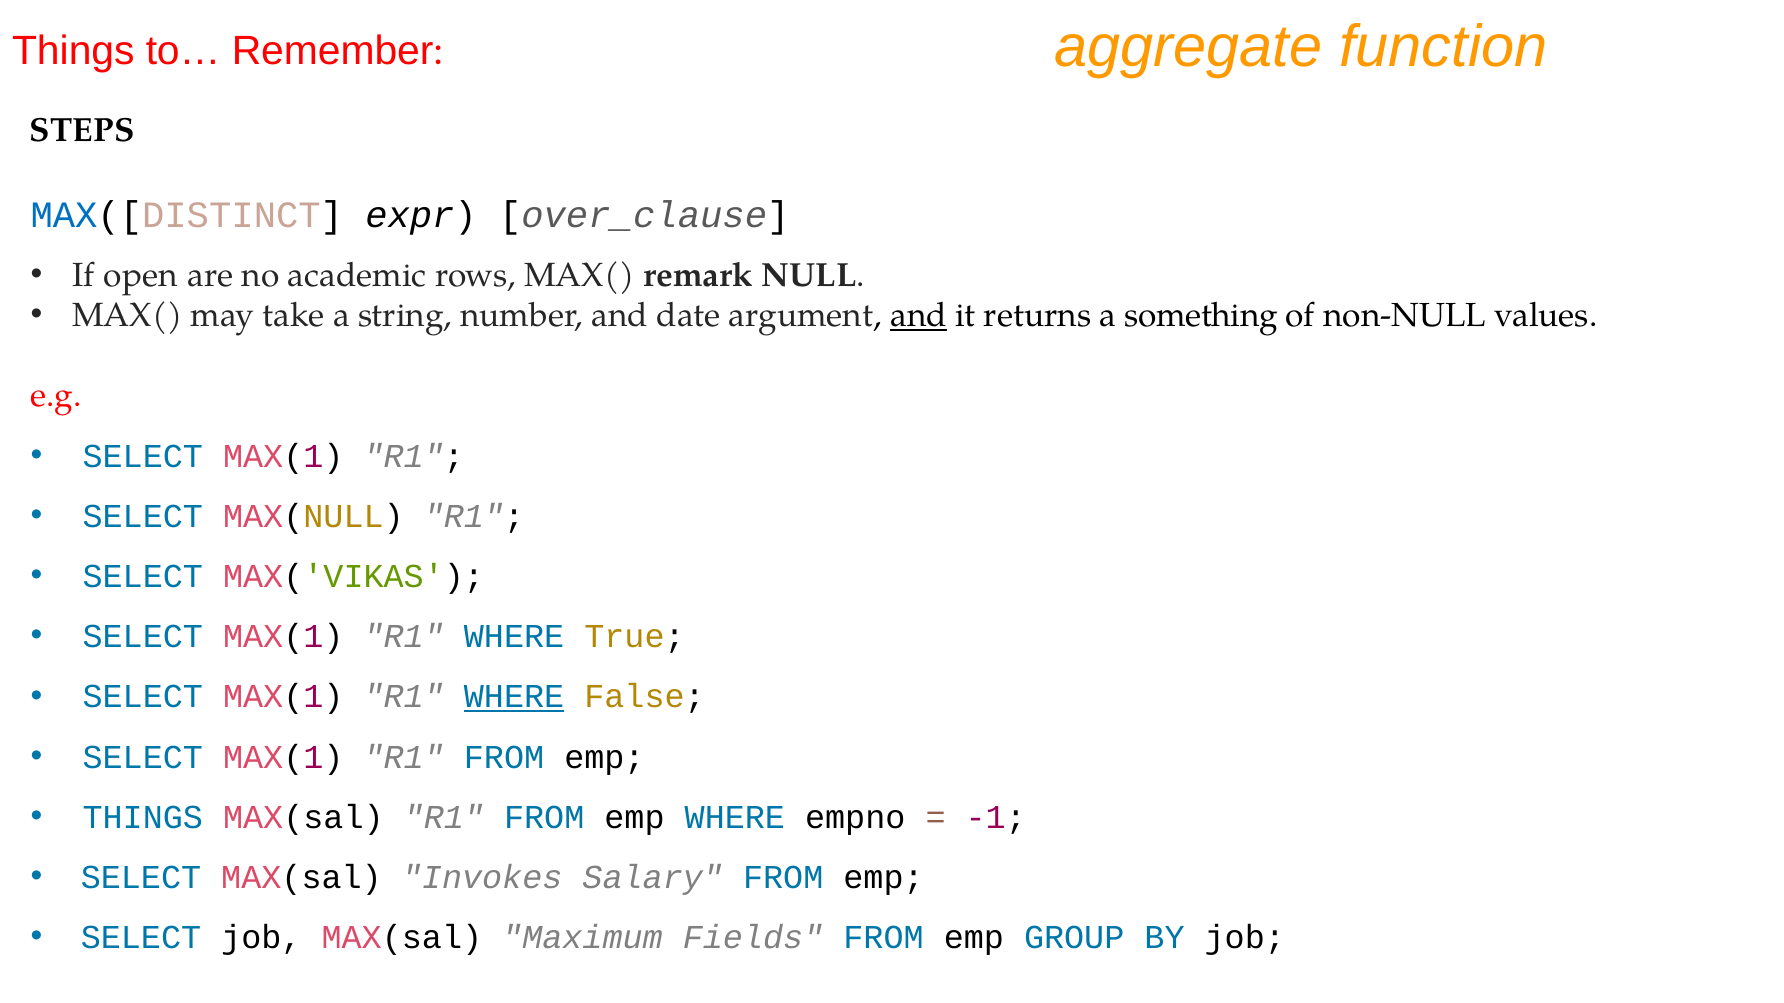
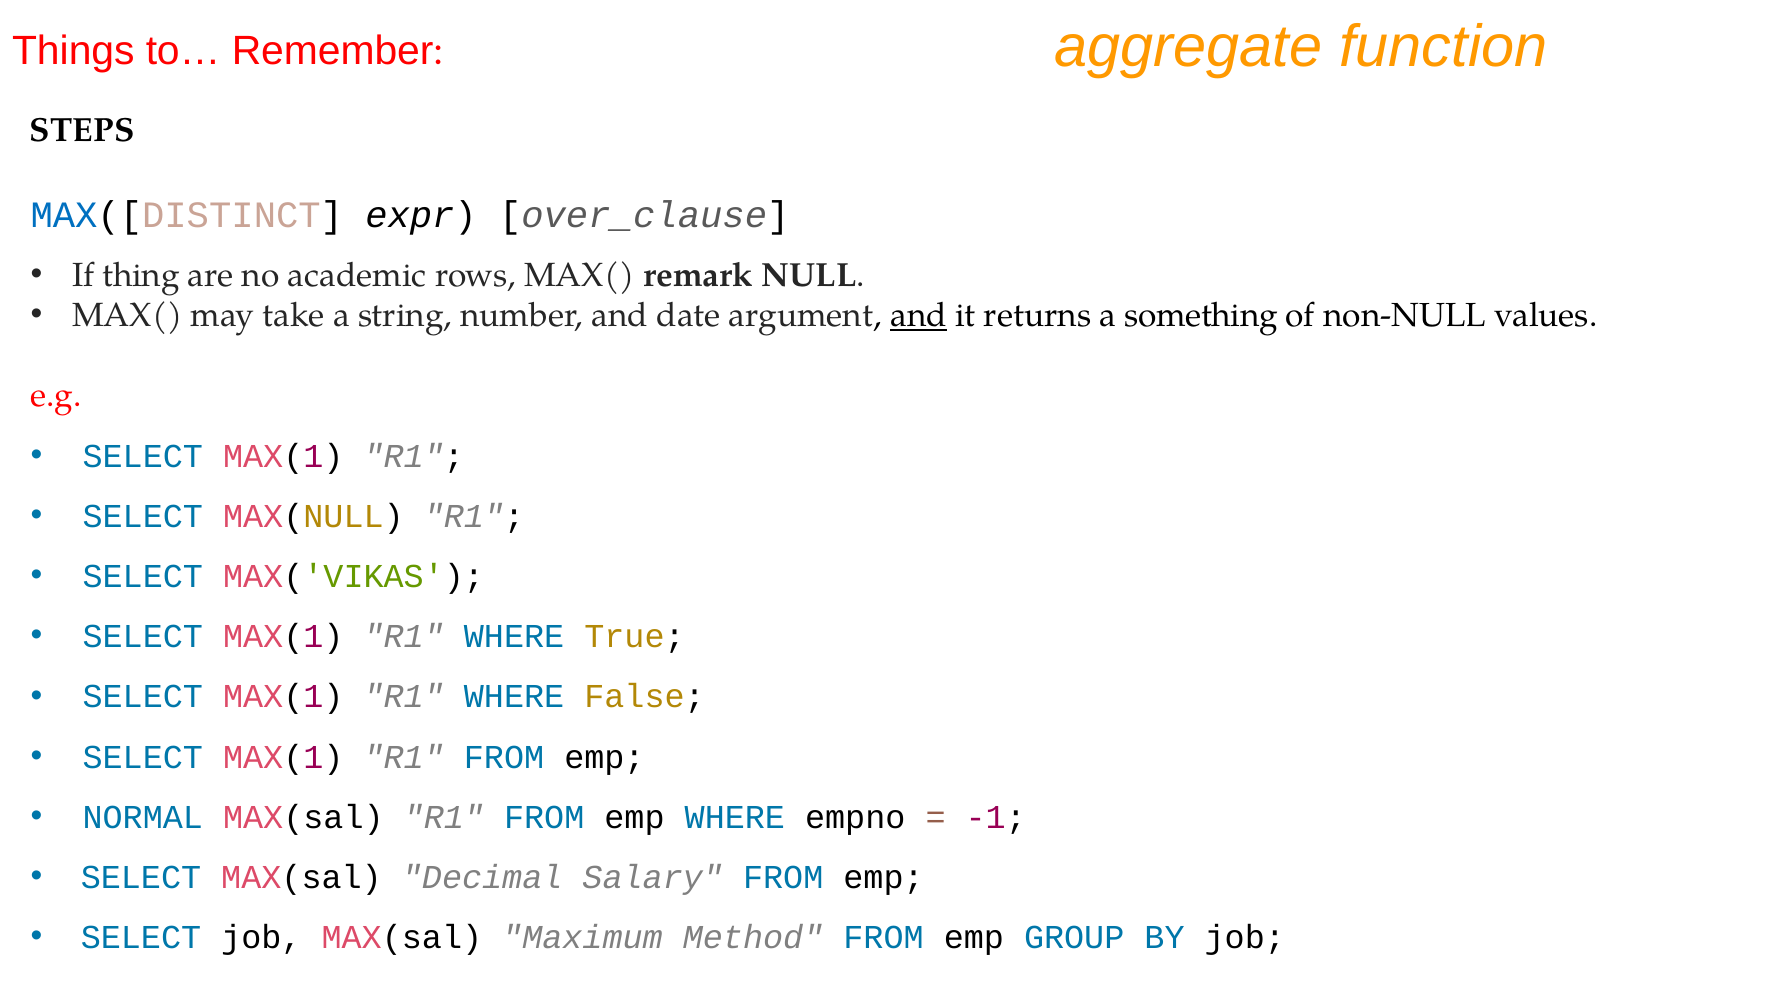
open: open -> thing
WHERE at (514, 697) underline: present -> none
THINGS at (143, 818): THINGS -> NORMAL
Invokes: Invokes -> Decimal
Fields: Fields -> Method
